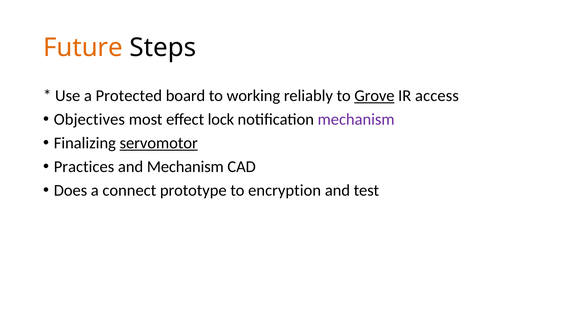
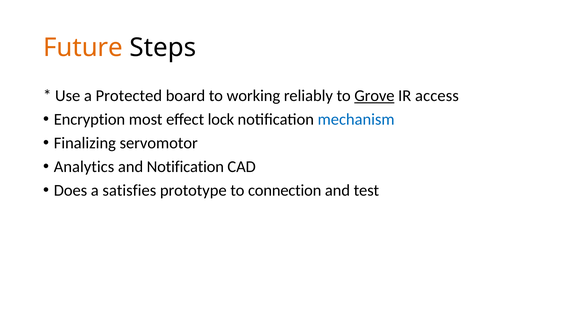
Objectives: Objectives -> Encryption
mechanism at (356, 119) colour: purple -> blue
servomotor underline: present -> none
Practices: Practices -> Analytics
and Mechanism: Mechanism -> Notification
connect: connect -> satisfies
encryption: encryption -> connection
